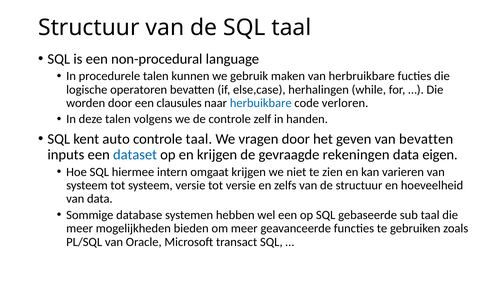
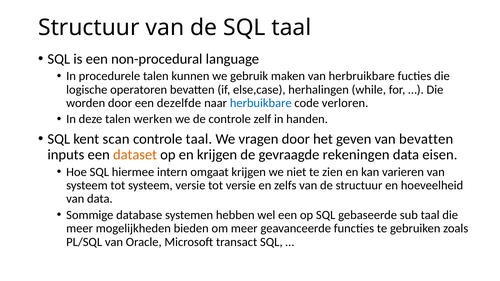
clausules: clausules -> dezelfde
volgens: volgens -> werken
auto: auto -> scan
dataset colour: blue -> orange
eigen: eigen -> eisen
